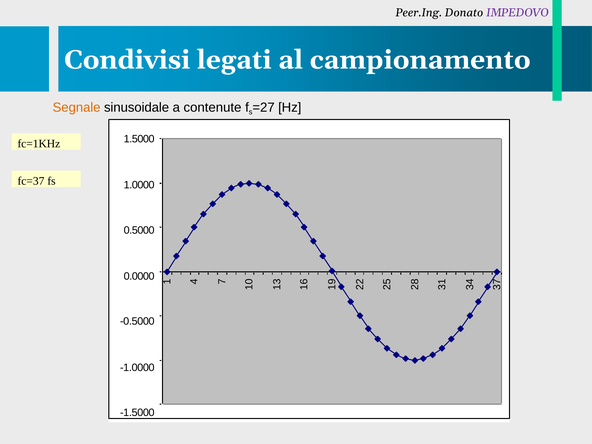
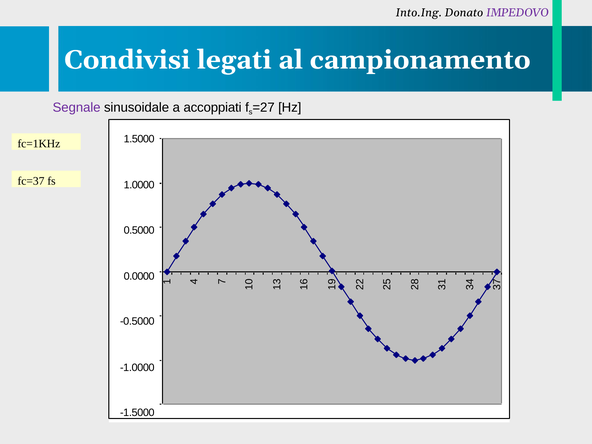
Peer.Ing: Peer.Ing -> Into.Ing
Segnale colour: orange -> purple
contenute: contenute -> accoppiati
